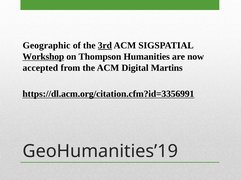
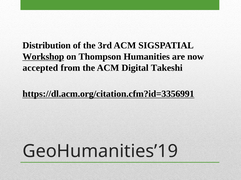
Geographic: Geographic -> Distribution
3rd underline: present -> none
Martins: Martins -> Takeshi
